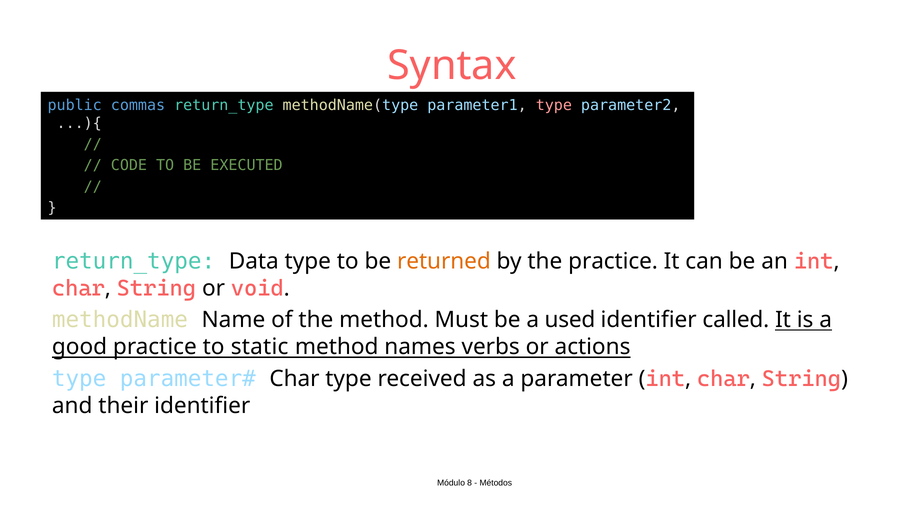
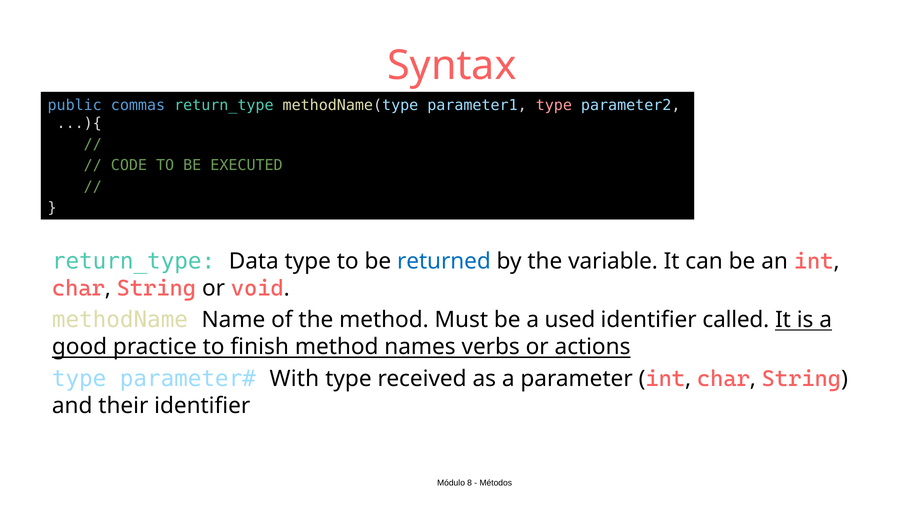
returned colour: orange -> blue
the practice: practice -> variable
static: static -> finish
Char at (294, 379): Char -> With
